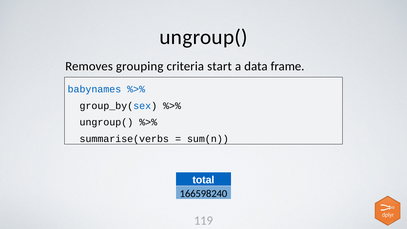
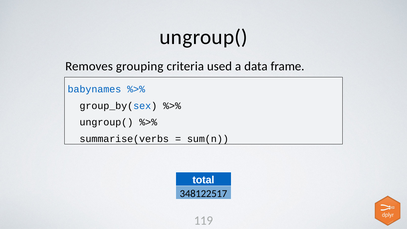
start: start -> used
166598240: 166598240 -> 348122517
